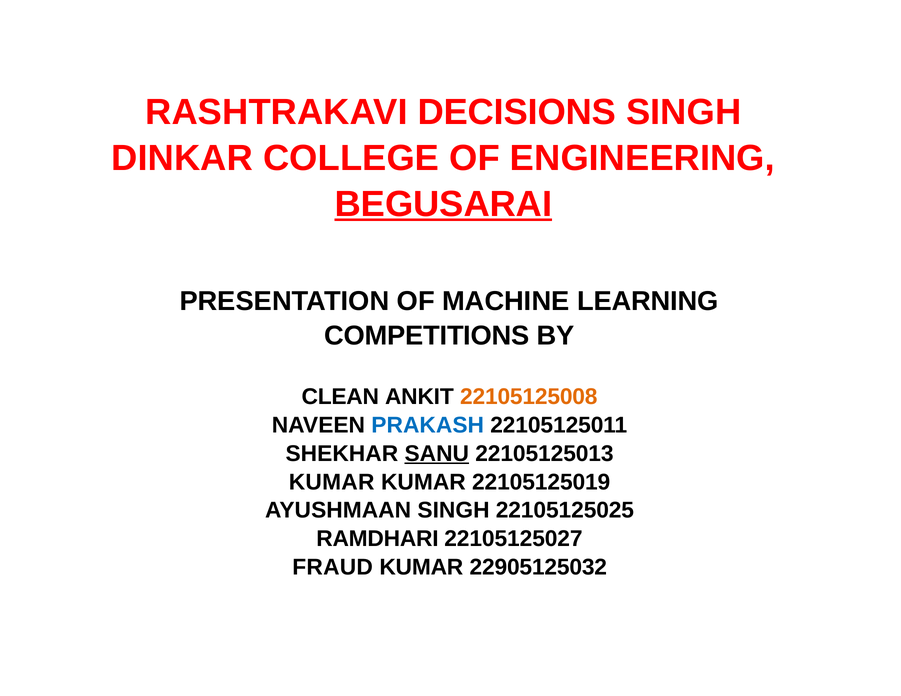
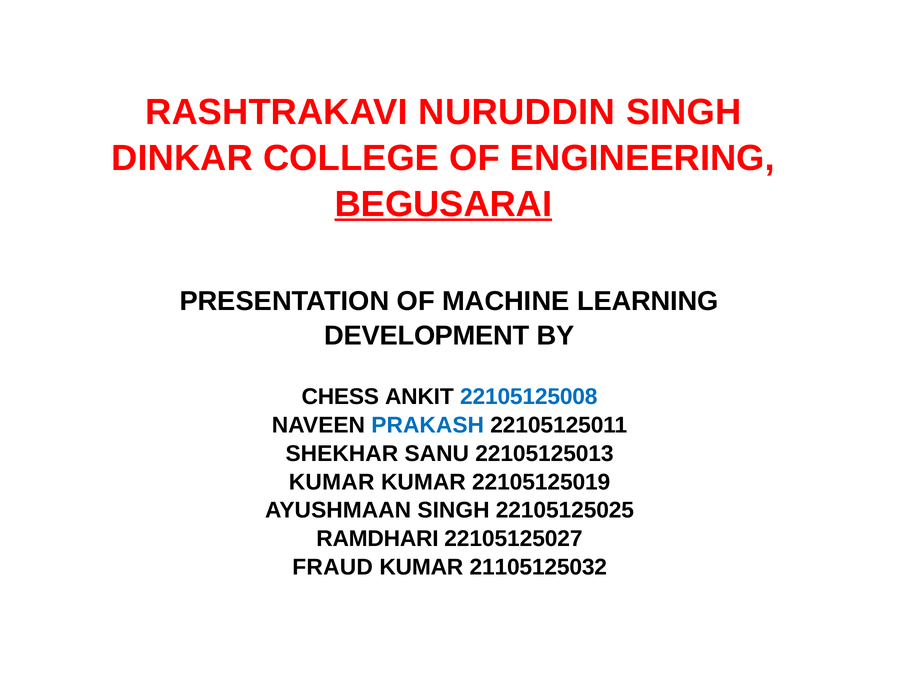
DECISIONS: DECISIONS -> NURUDDIN
COMPETITIONS: COMPETITIONS -> DEVELOPMENT
CLEAN: CLEAN -> CHESS
22105125008 colour: orange -> blue
SANU underline: present -> none
22905125032: 22905125032 -> 21105125032
